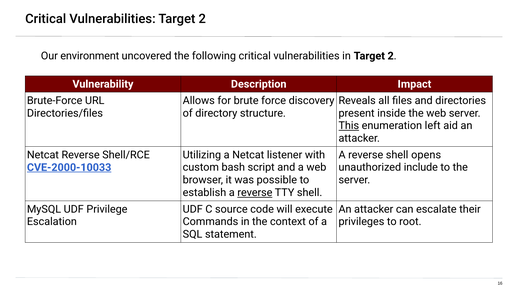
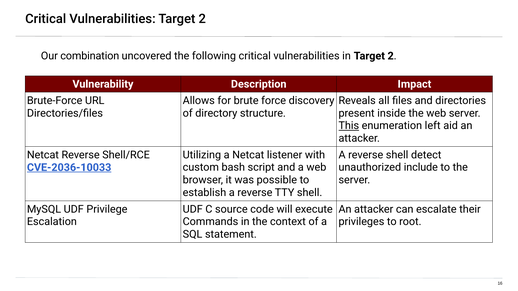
environment: environment -> combination
opens: opens -> detect
CVE-2000-10033: CVE-2000-10033 -> CVE-2036-10033
reverse at (255, 193) underline: present -> none
